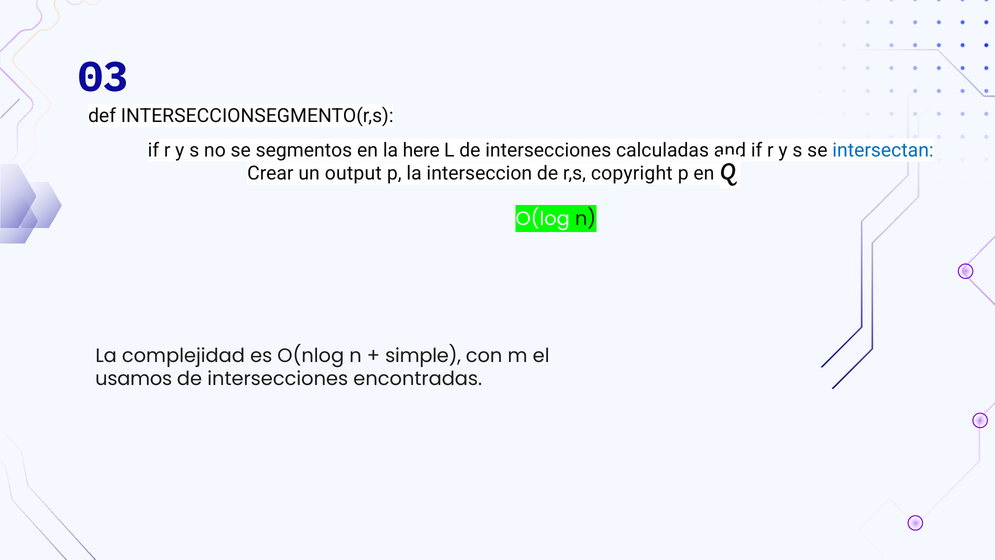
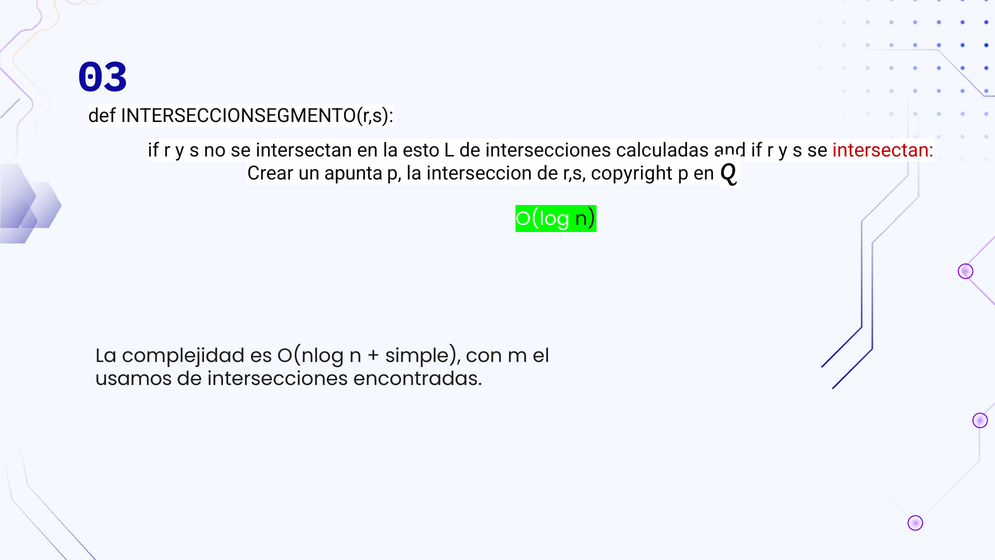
no se segmentos: segmentos -> intersectan
here: here -> esto
intersectan at (883, 150) colour: blue -> red
output: output -> apunta
